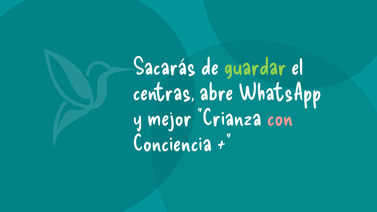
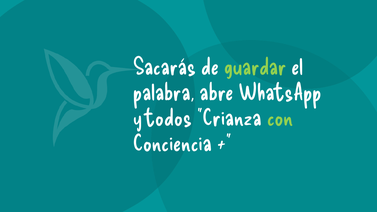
centras: centras -> palabra
mejor: mejor -> todos
con colour: pink -> light green
